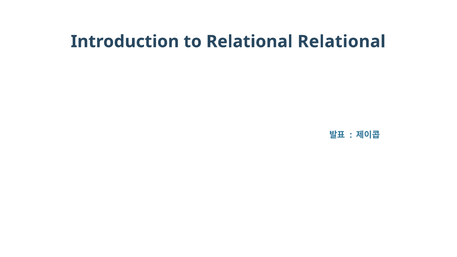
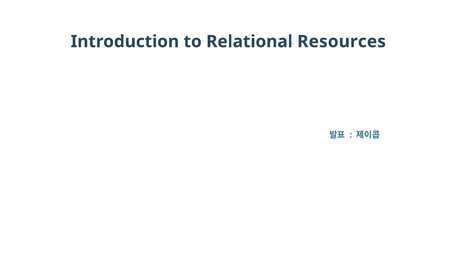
Relational Relational: Relational -> Resources
